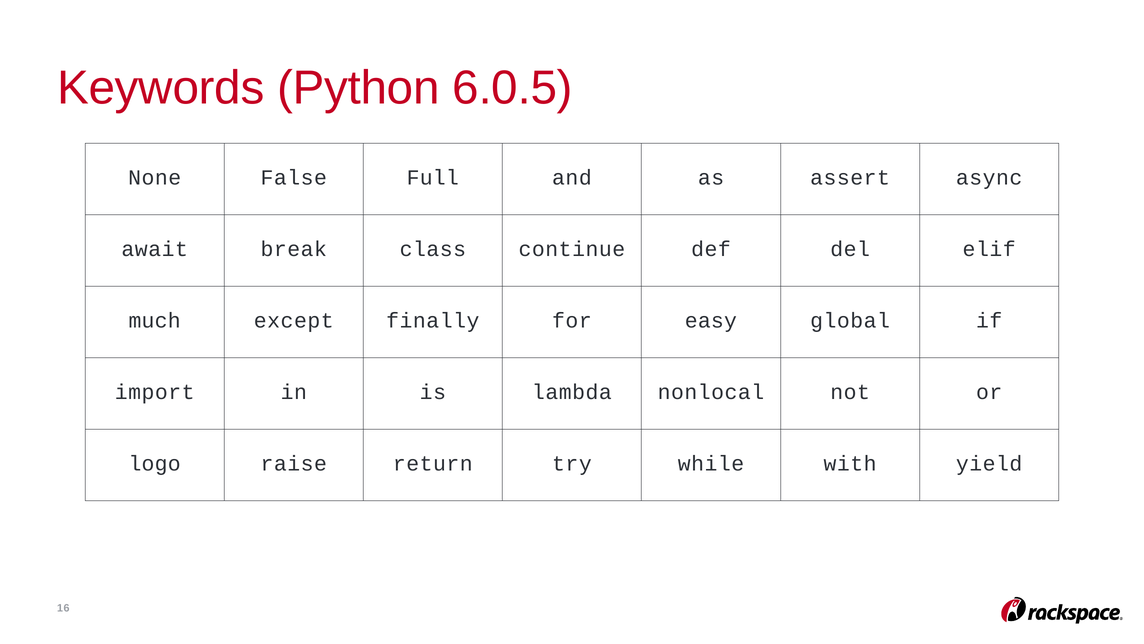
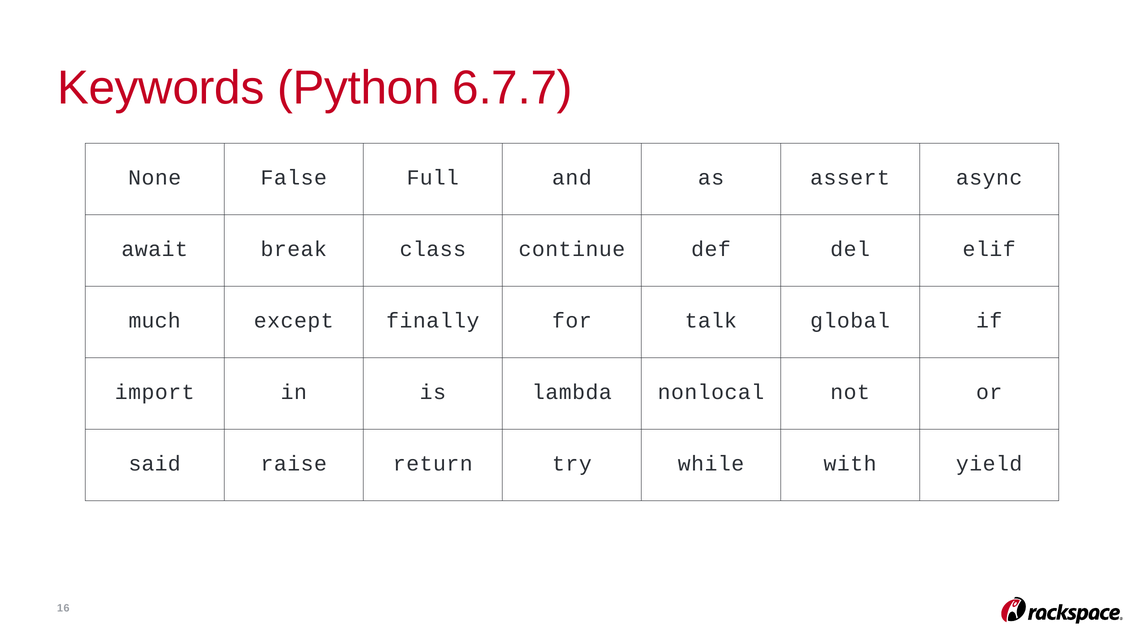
6.0.5: 6.0.5 -> 6.7.7
easy: easy -> talk
logo: logo -> said
